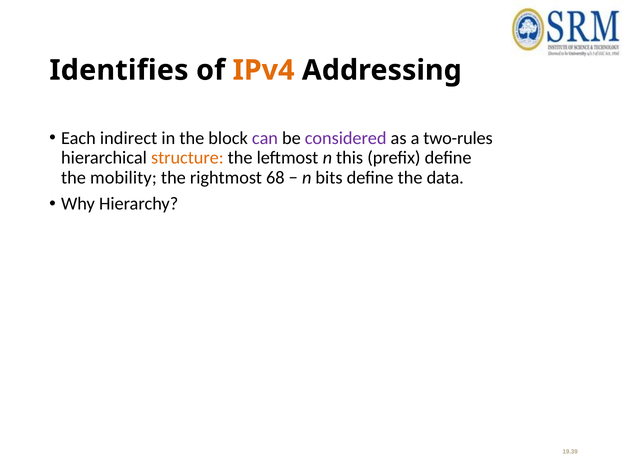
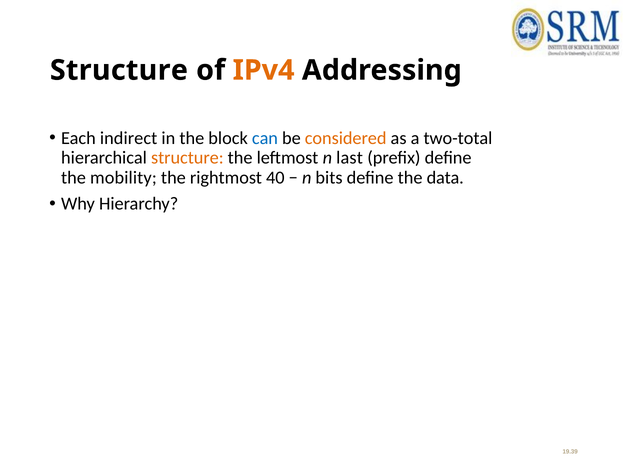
Identifies at (119, 70): Identifies -> Structure
can colour: purple -> blue
considered colour: purple -> orange
two-rules: two-rules -> two-total
this: this -> last
68: 68 -> 40
